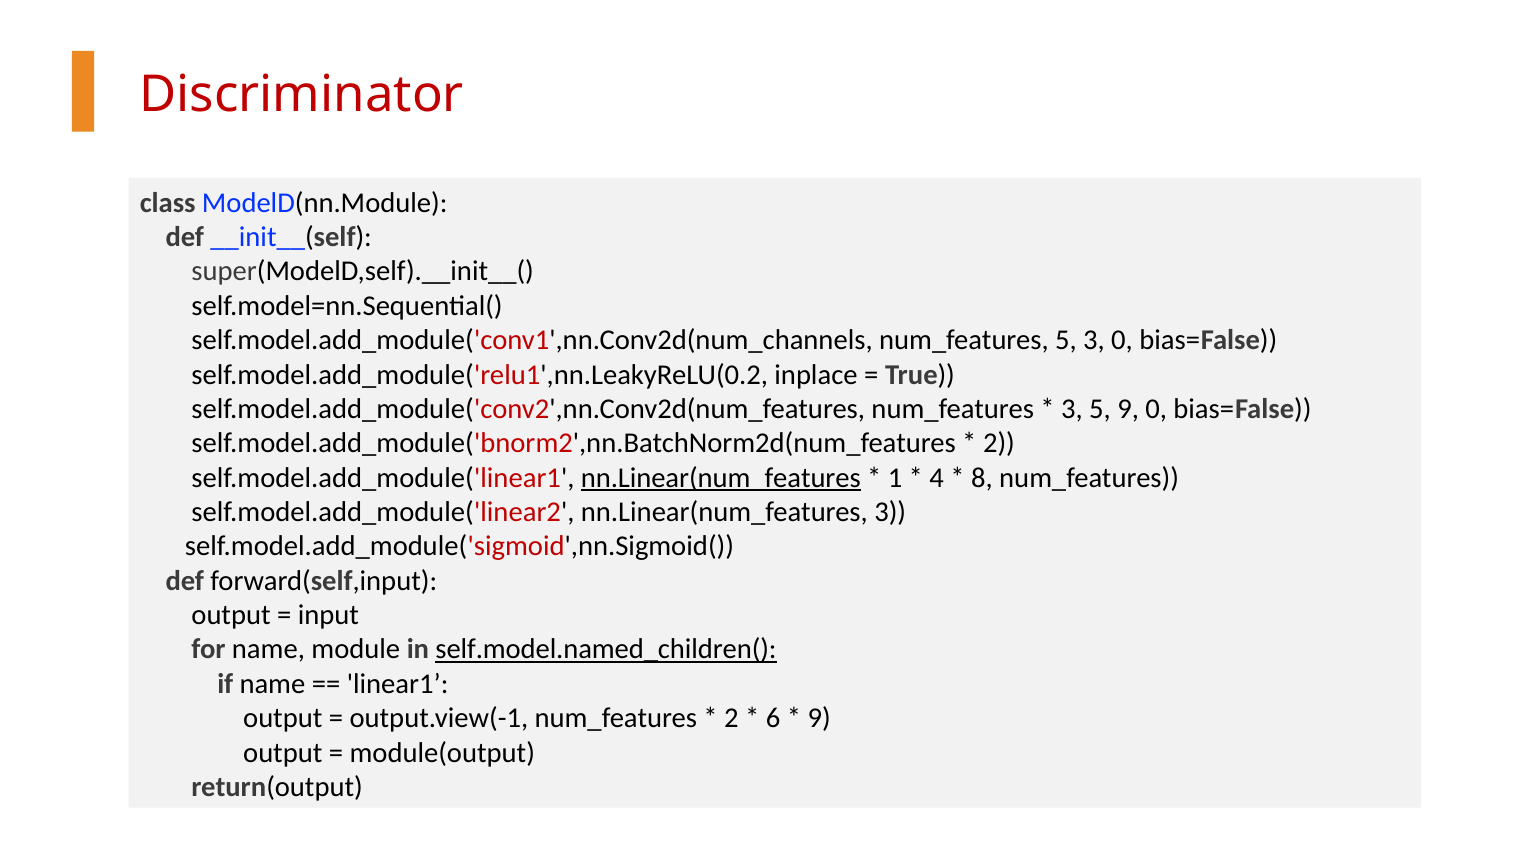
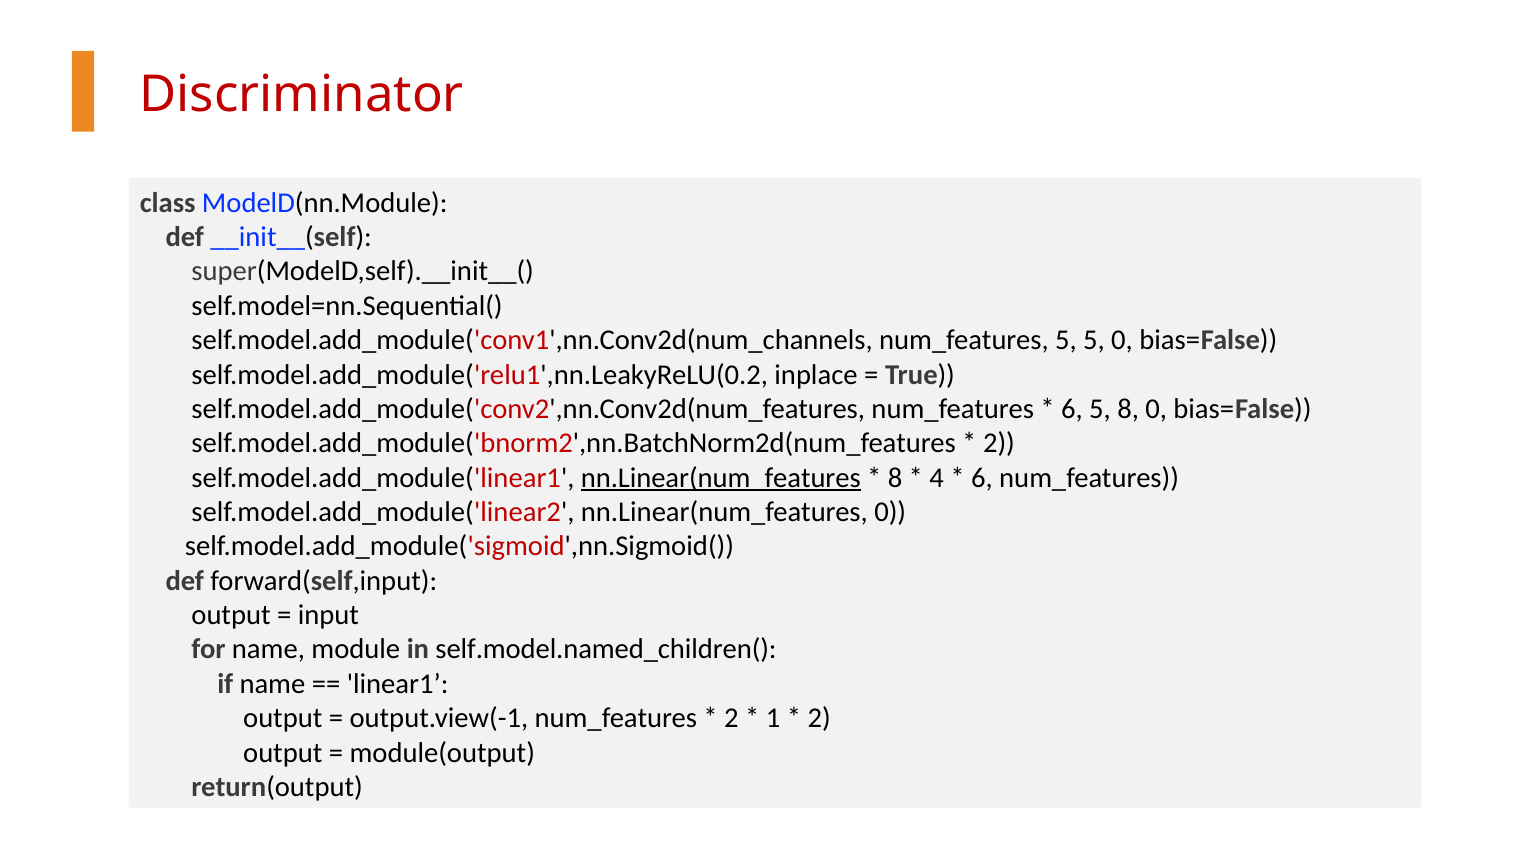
5 3: 3 -> 5
3 at (1072, 409): 3 -> 6
5 9: 9 -> 8
1 at (895, 478): 1 -> 8
8 at (982, 478): 8 -> 6
nn.Linear(num_features 3: 3 -> 0
self.model.named_children( underline: present -> none
6: 6 -> 1
9 at (819, 718): 9 -> 2
